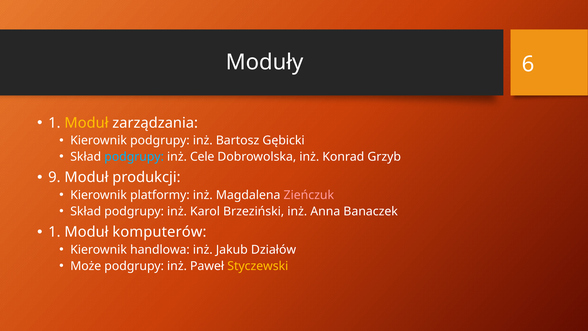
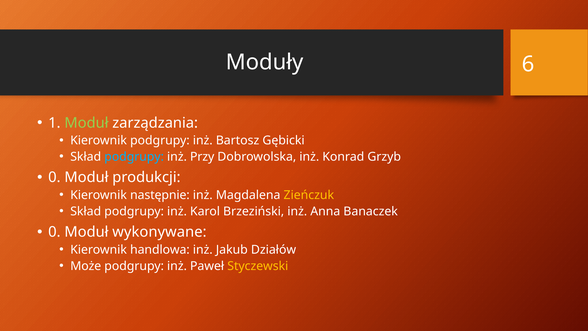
Moduł at (86, 123) colour: yellow -> light green
Cele: Cele -> Przy
9 at (54, 177): 9 -> 0
platformy: platformy -> następnie
Zieńczuk colour: pink -> yellow
1 at (54, 232): 1 -> 0
komputerów: komputerów -> wykonywane
